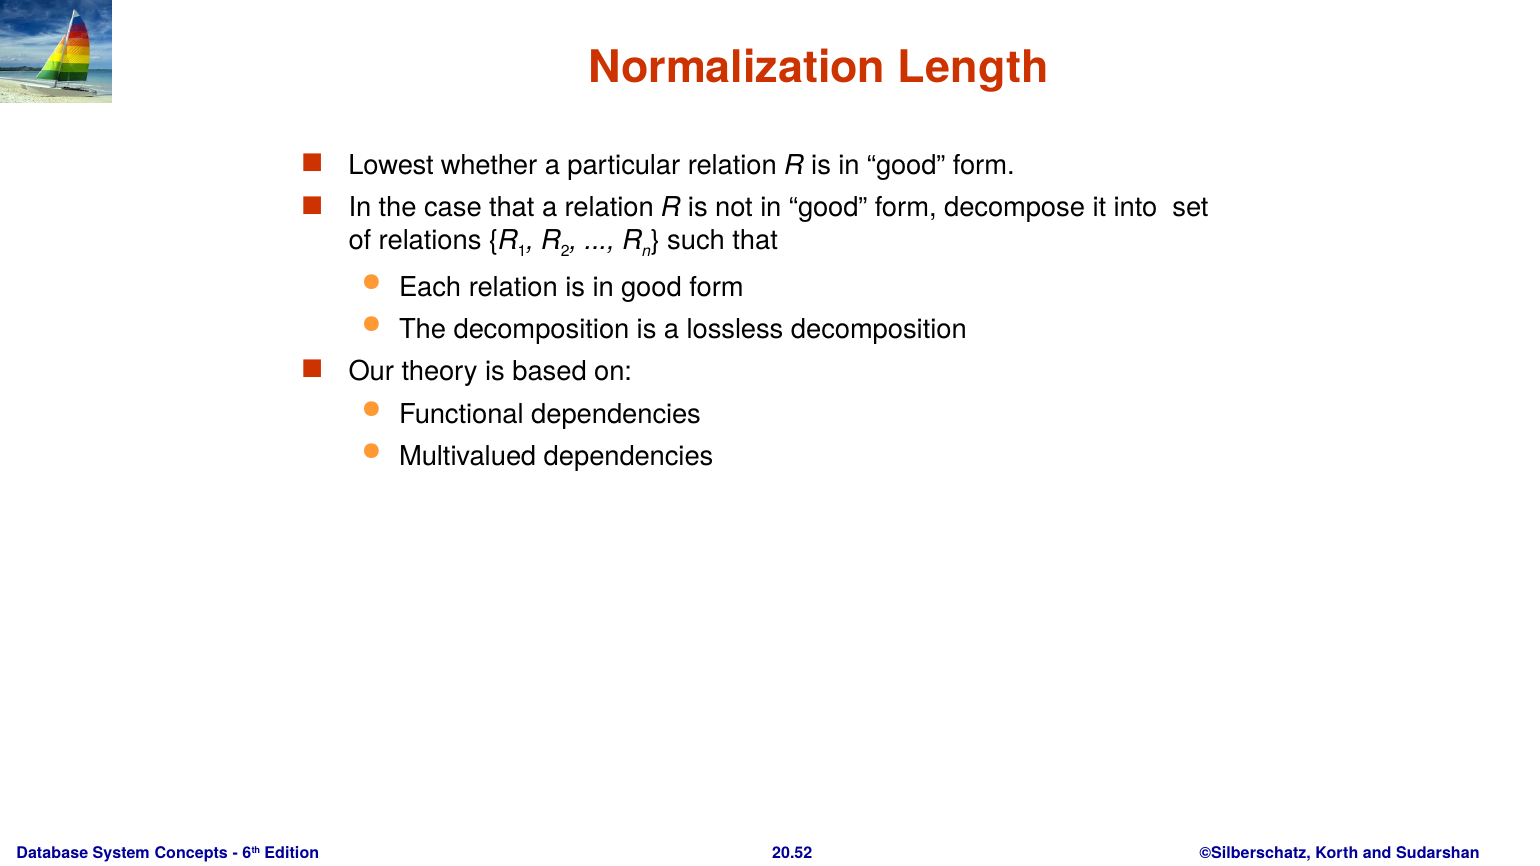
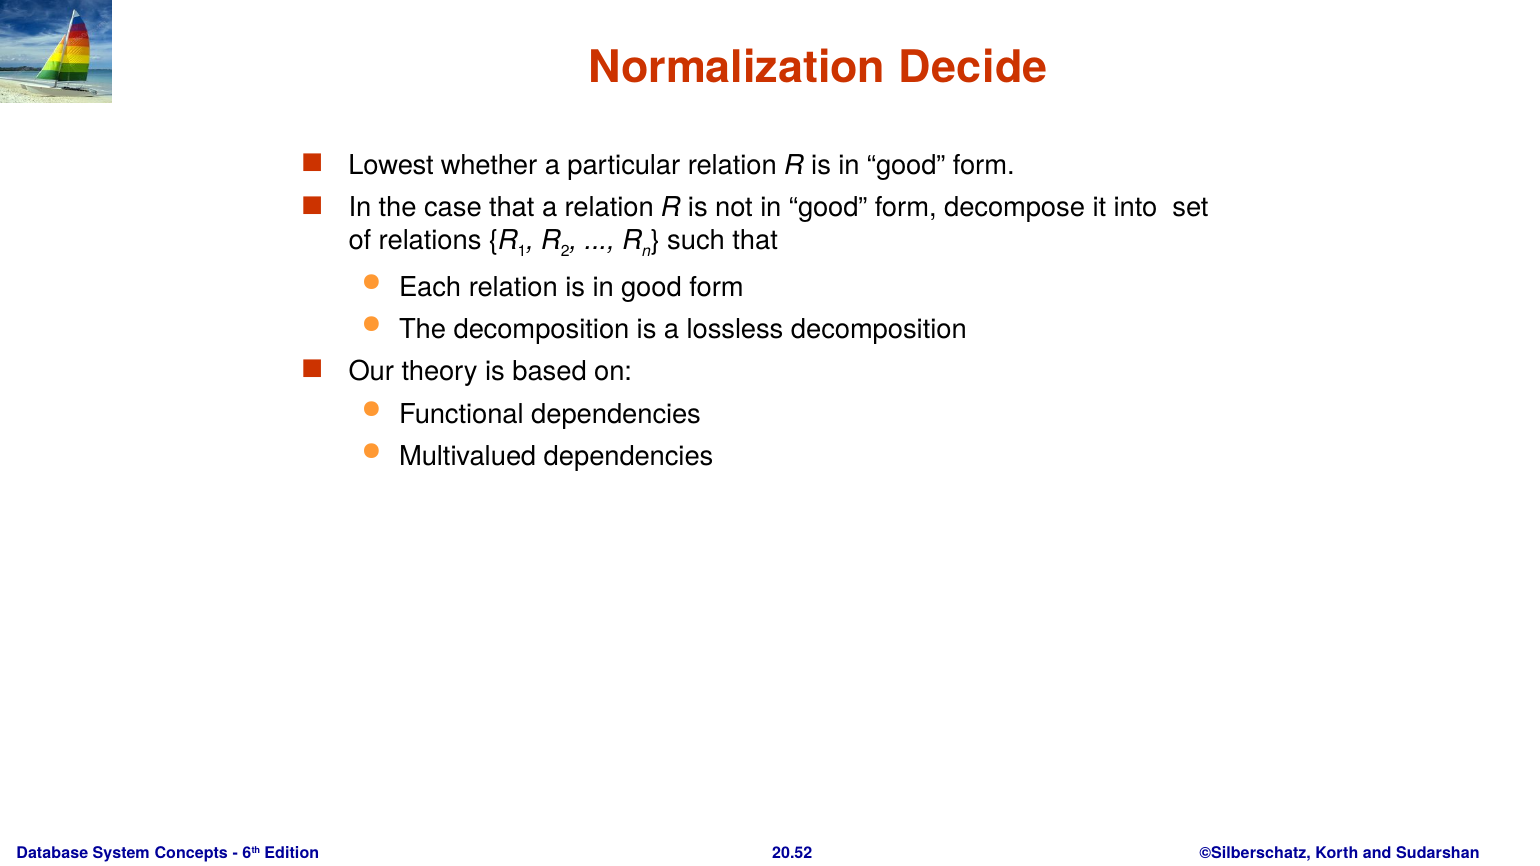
Length: Length -> Decide
